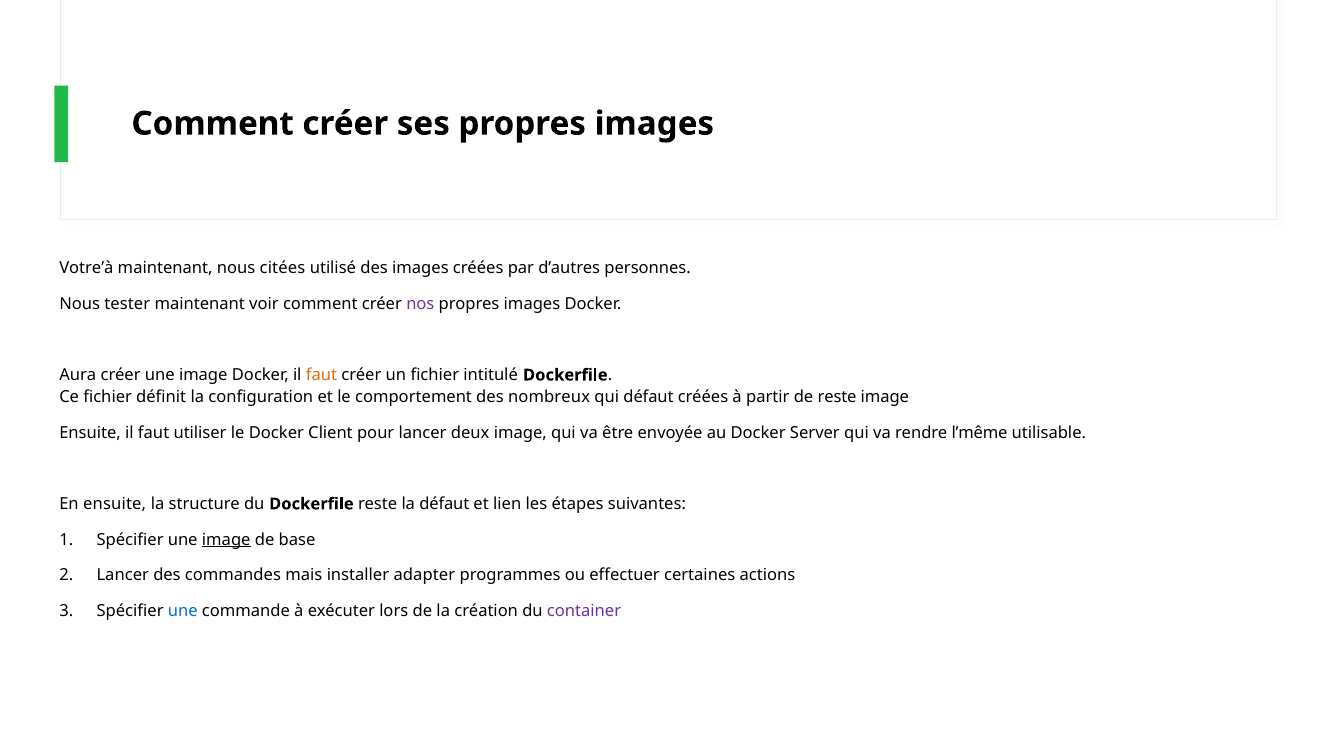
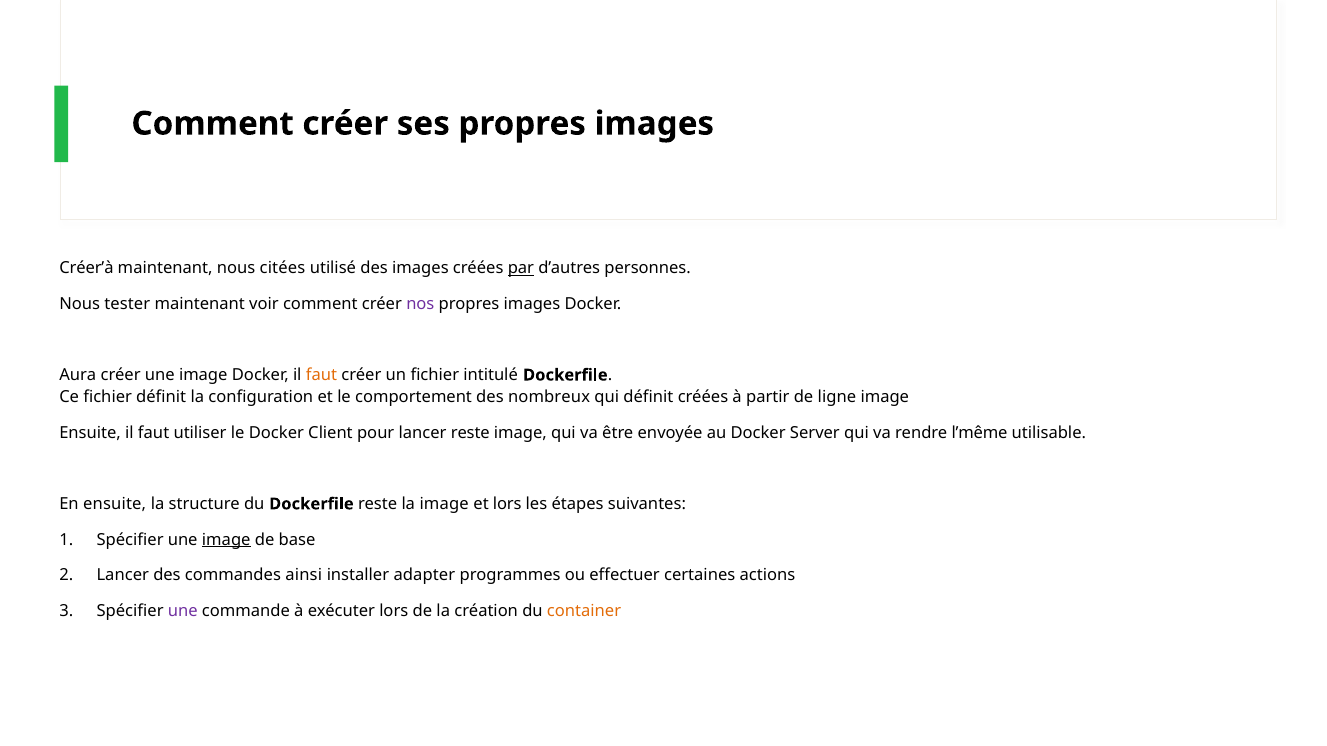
Votre’à: Votre’à -> Créer’à
par underline: none -> present
qui défaut: défaut -> définit
de reste: reste -> ligne
lancer deux: deux -> reste
la défaut: défaut -> image
et lien: lien -> lors
mais: mais -> ainsi
une at (183, 611) colour: blue -> purple
container colour: purple -> orange
